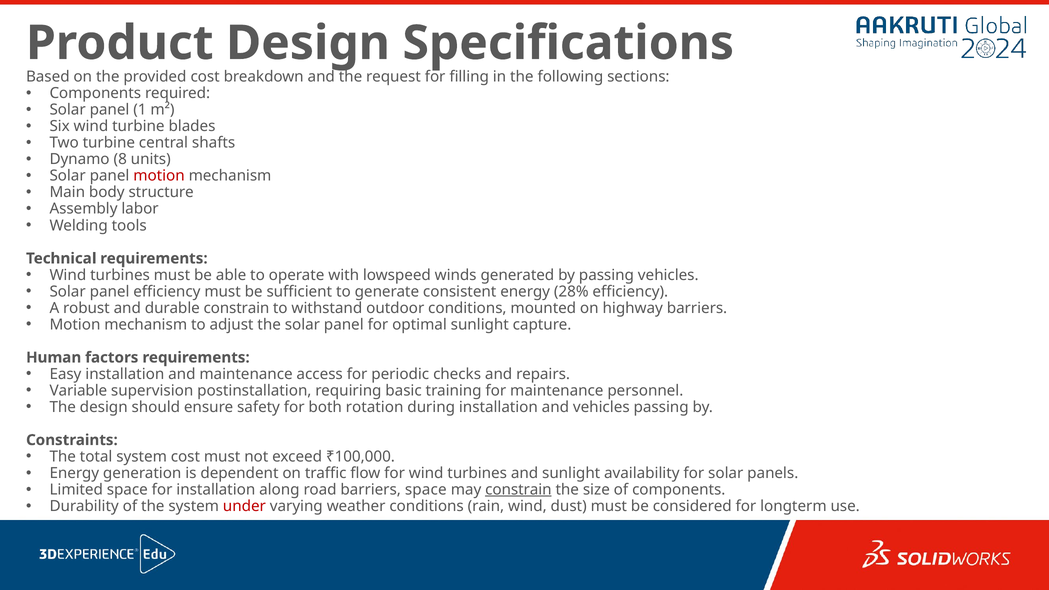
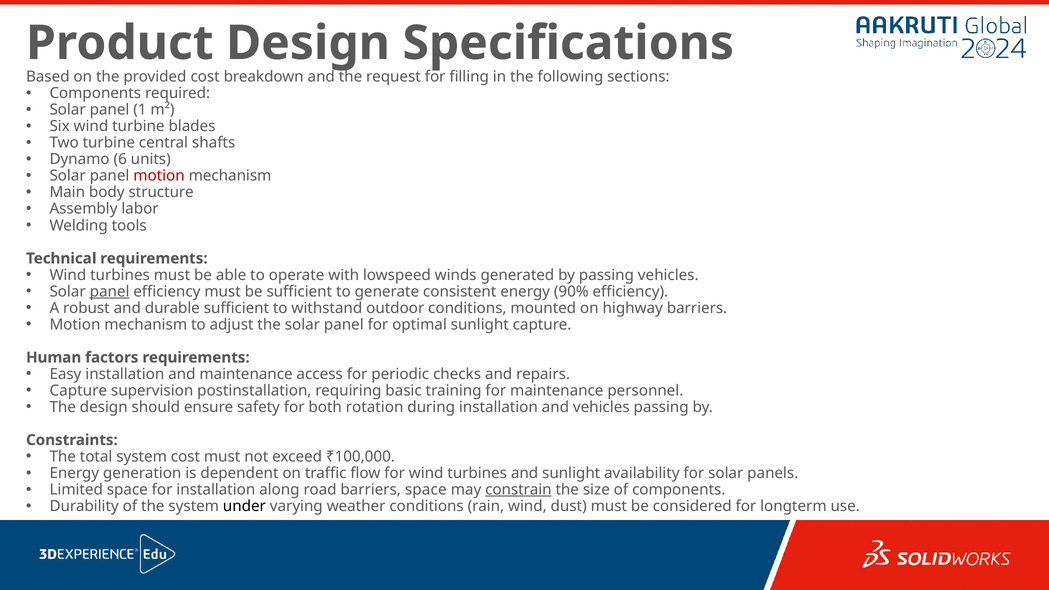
8: 8 -> 6
panel at (110, 292) underline: none -> present
28%: 28% -> 90%
durable constrain: constrain -> sufficient
Variable at (78, 391): Variable -> Capture
under colour: red -> black
